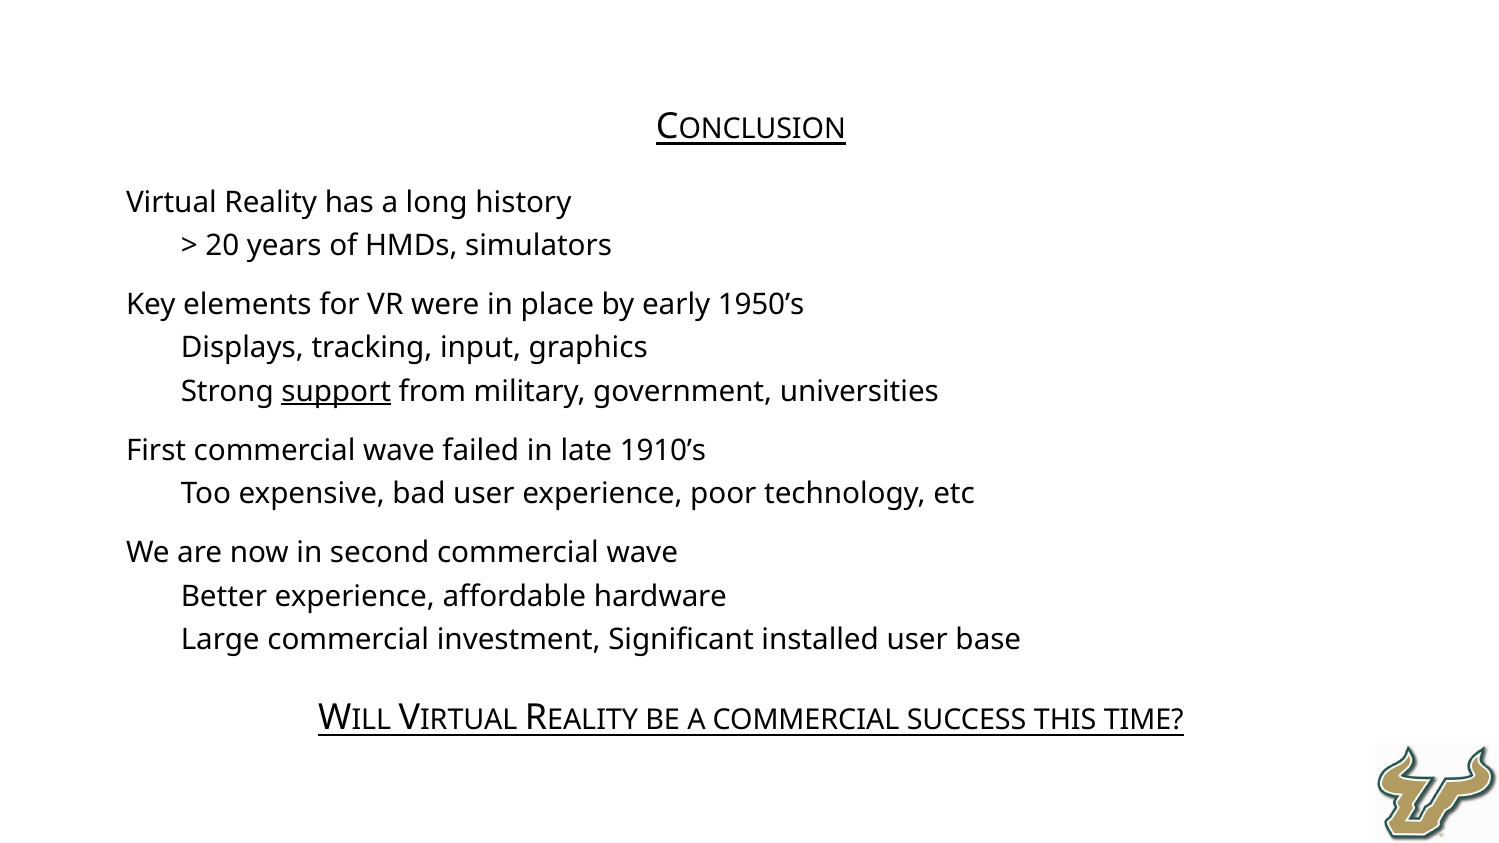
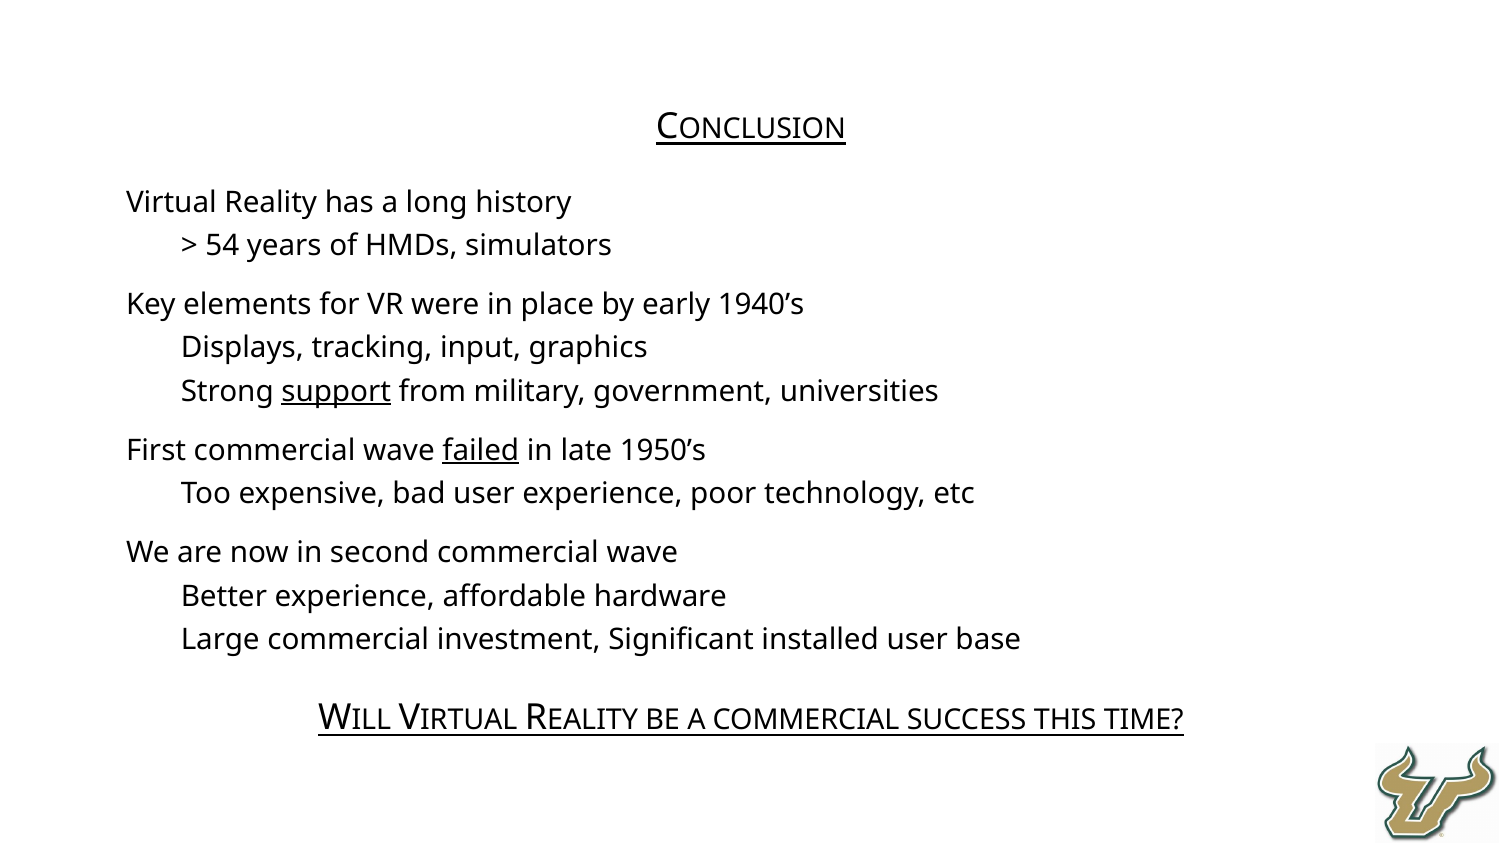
20: 20 -> 54
1950’s: 1950’s -> 1940’s
failed underline: none -> present
1910’s: 1910’s -> 1950’s
